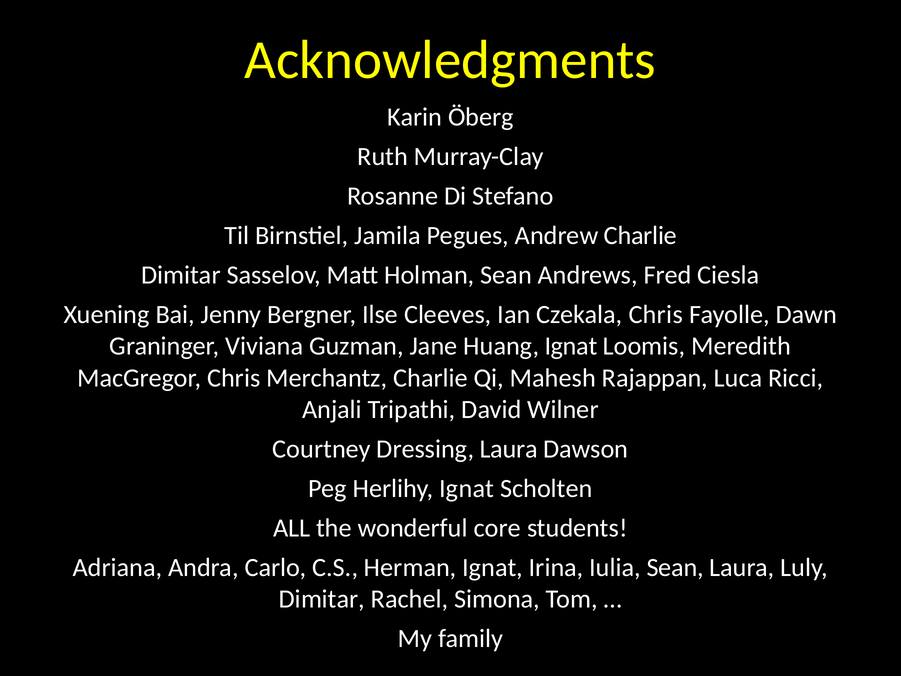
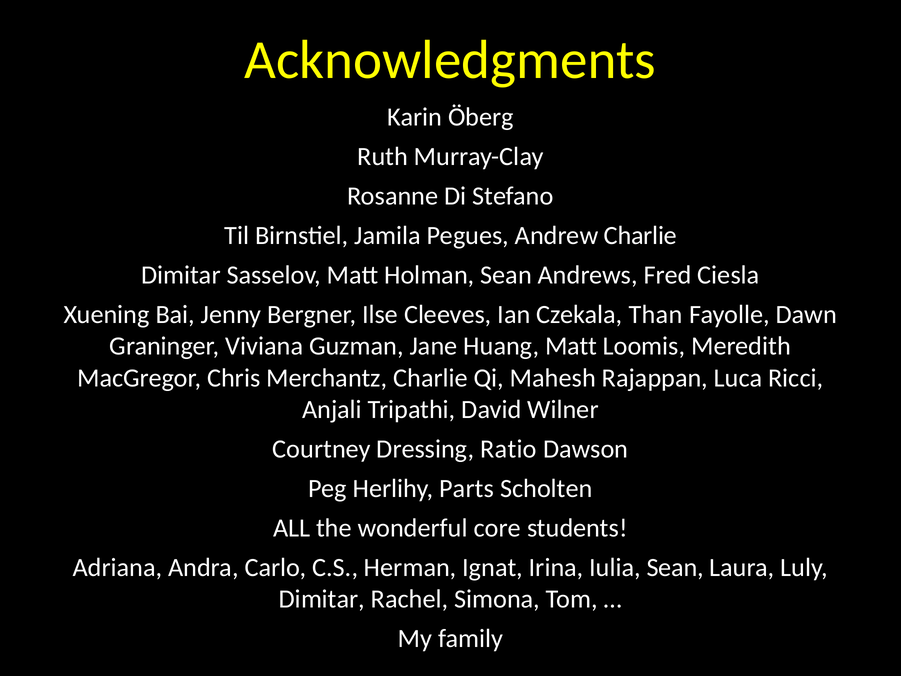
Czekala Chris: Chris -> Than
Huang Ignat: Ignat -> Matt
Dressing Laura: Laura -> Ratio
Herlihy Ignat: Ignat -> Parts
